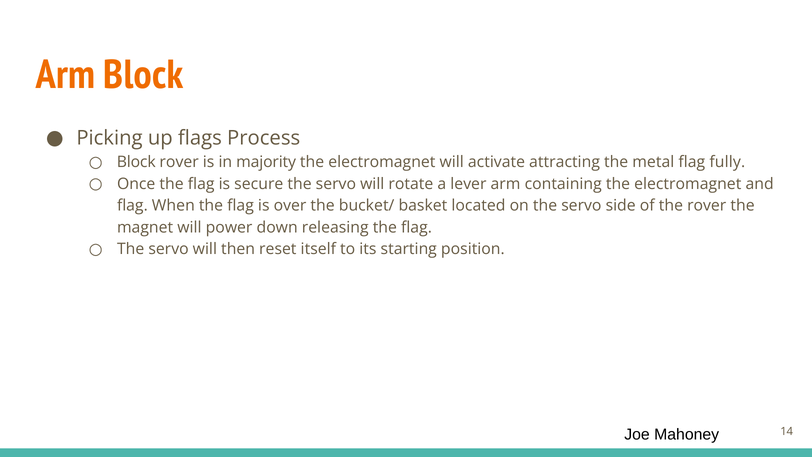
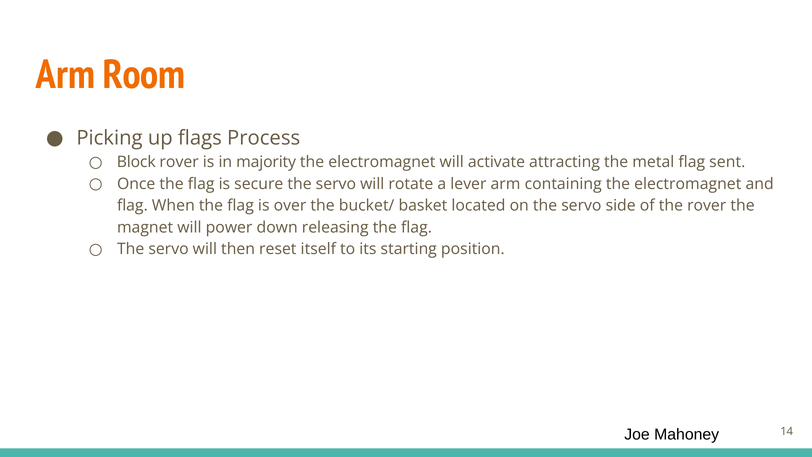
Arm Block: Block -> Room
fully: fully -> sent
